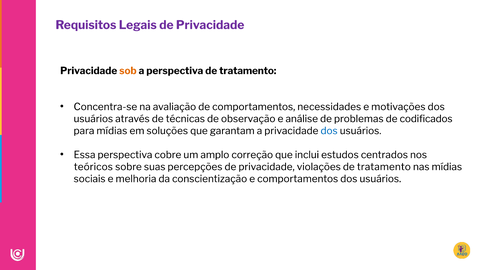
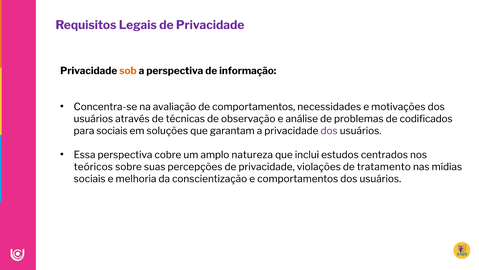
perspectiva de tratamento: tratamento -> informação
para mídias: mídias -> sociais
dos at (329, 131) colour: blue -> purple
correção: correção -> natureza
